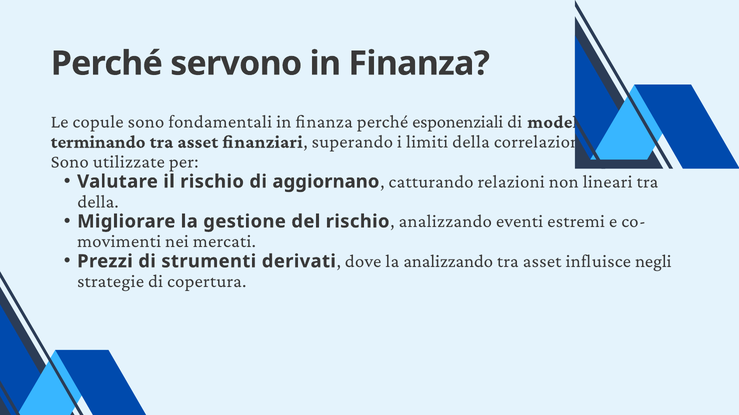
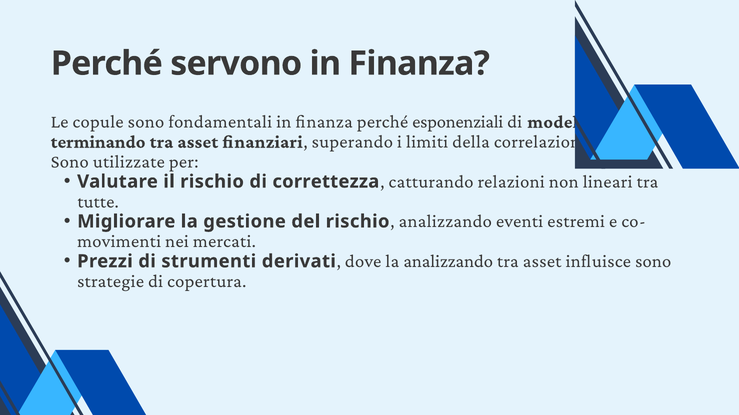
aggiornano: aggiornano -> correttezza
della at (98, 202): della -> tutte
influisce negli: negli -> sono
